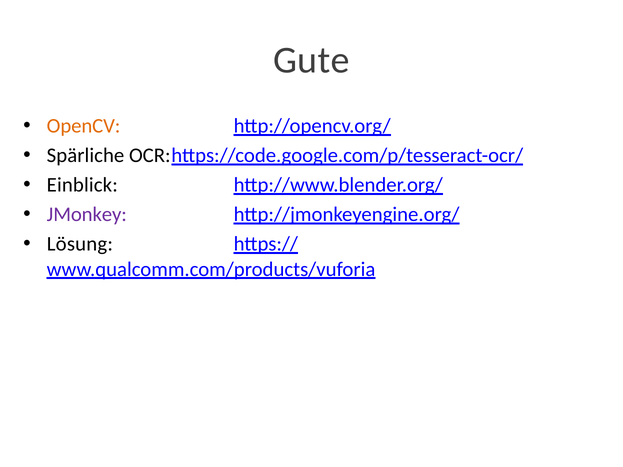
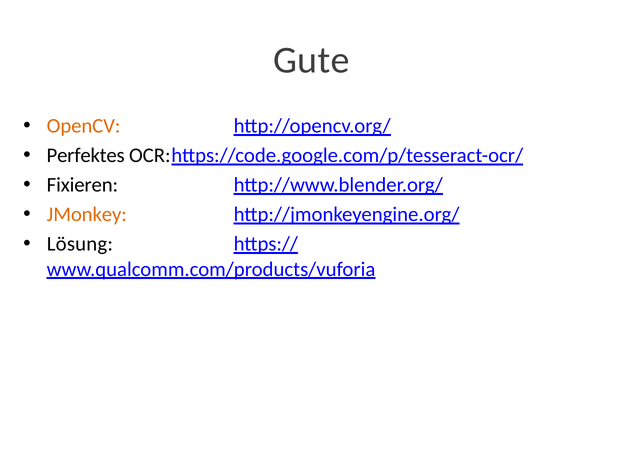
Spärliche: Spärliche -> Perfektes
Einblick: Einblick -> Fixieren
JMonkey colour: purple -> orange
